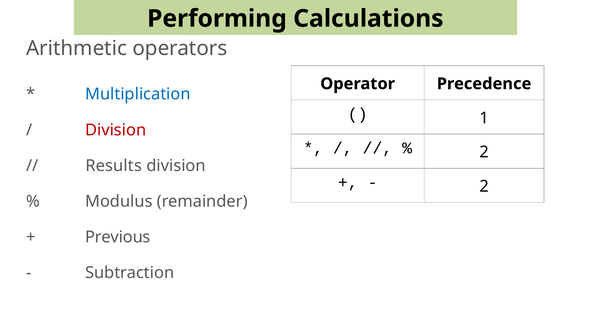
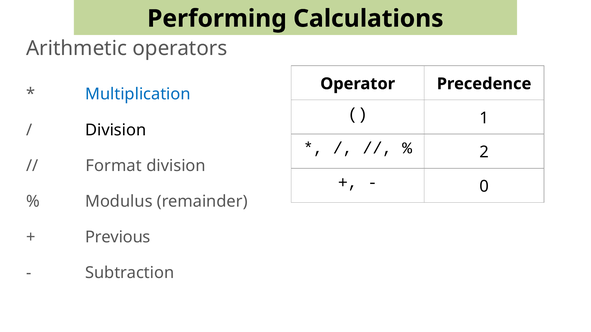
Division at (116, 130) colour: red -> black
Results: Results -> Format
2 at (484, 187): 2 -> 0
